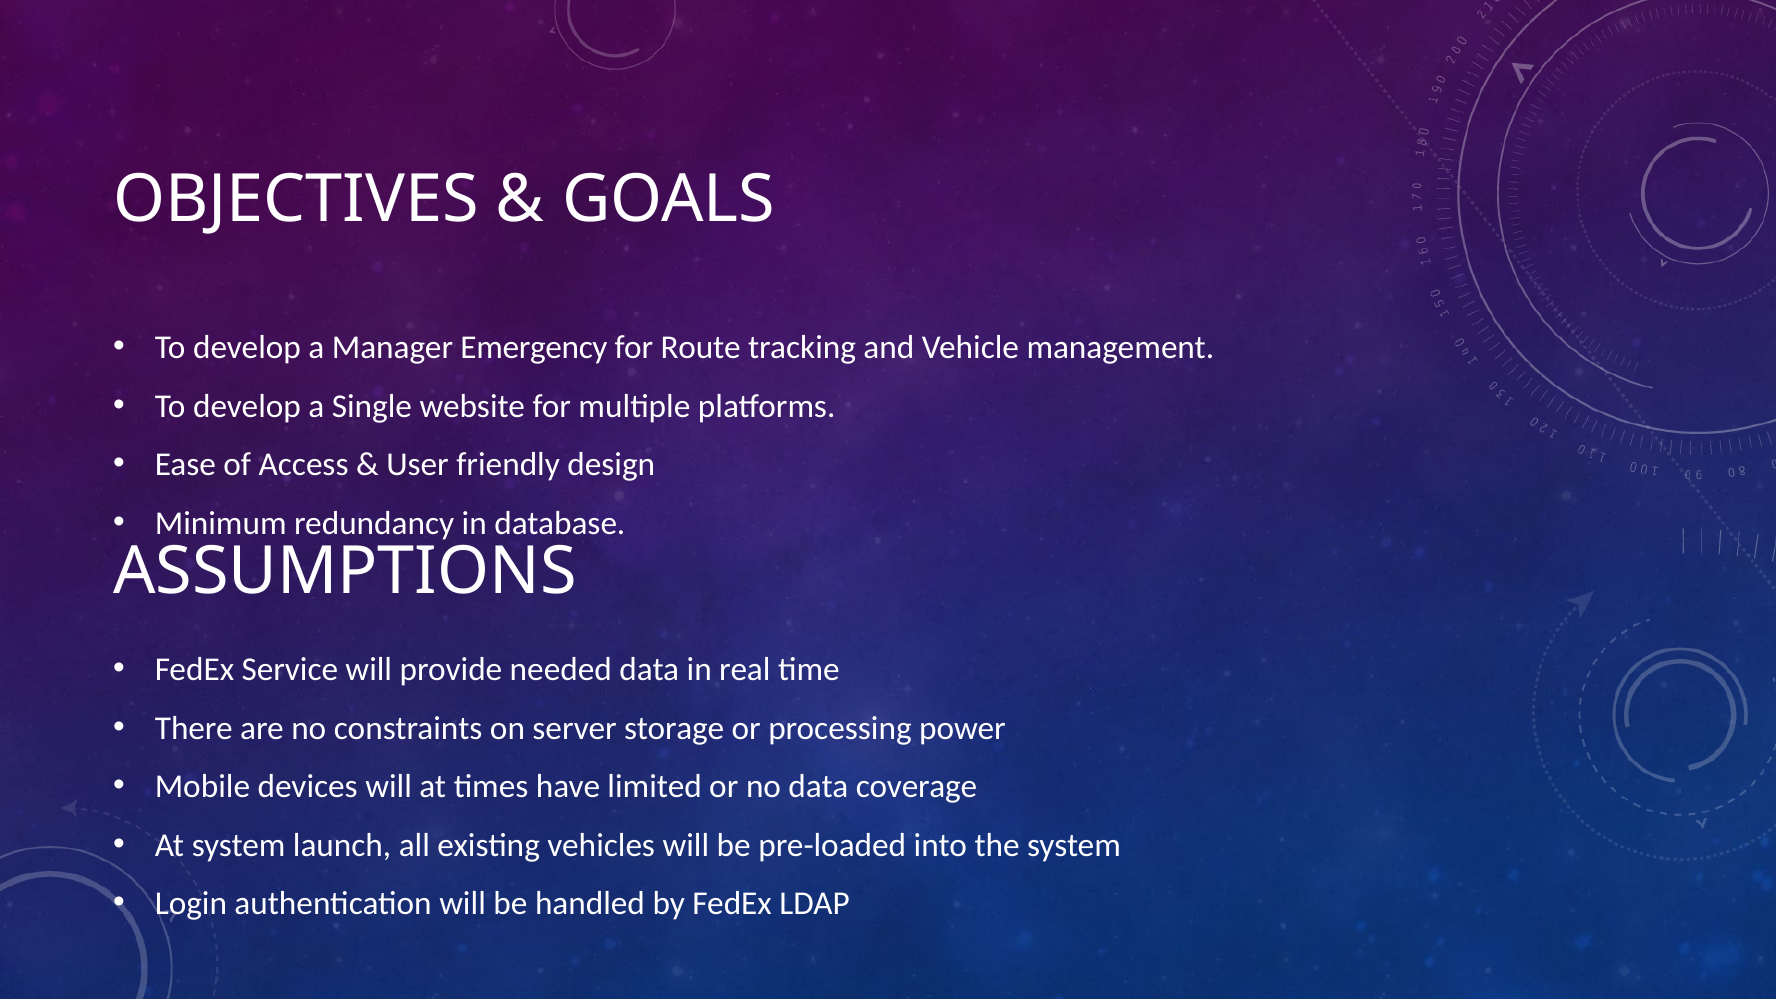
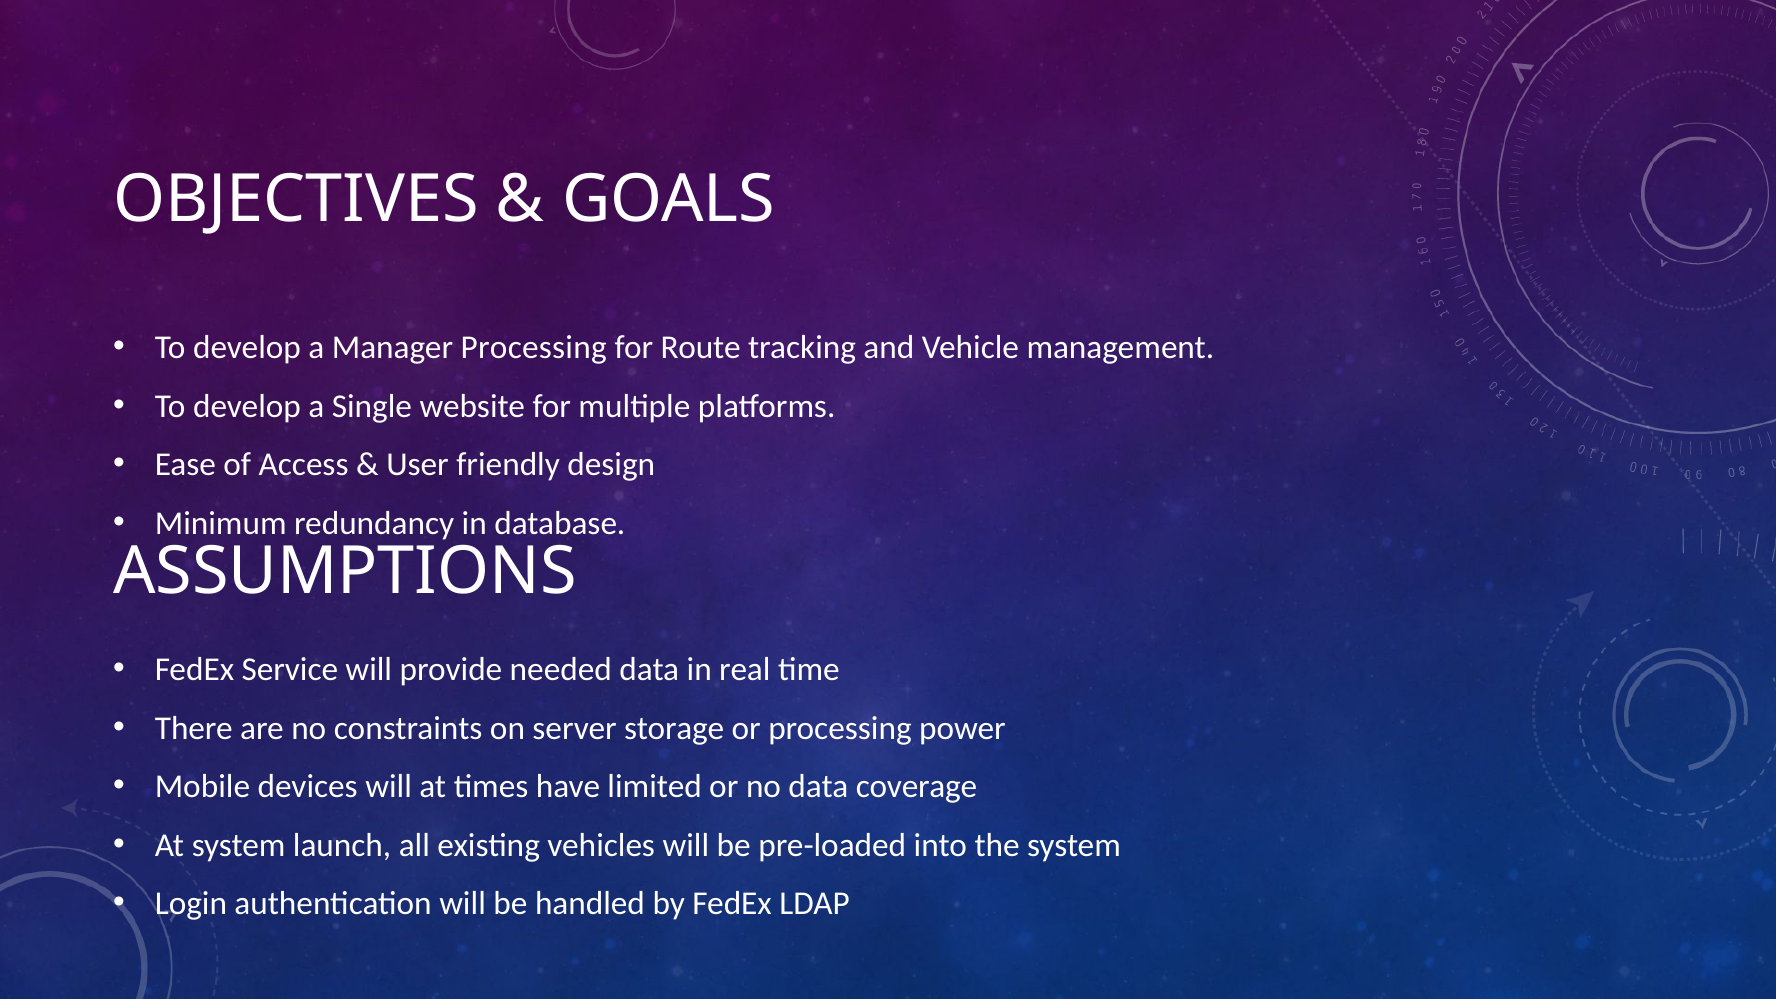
Manager Emergency: Emergency -> Processing
